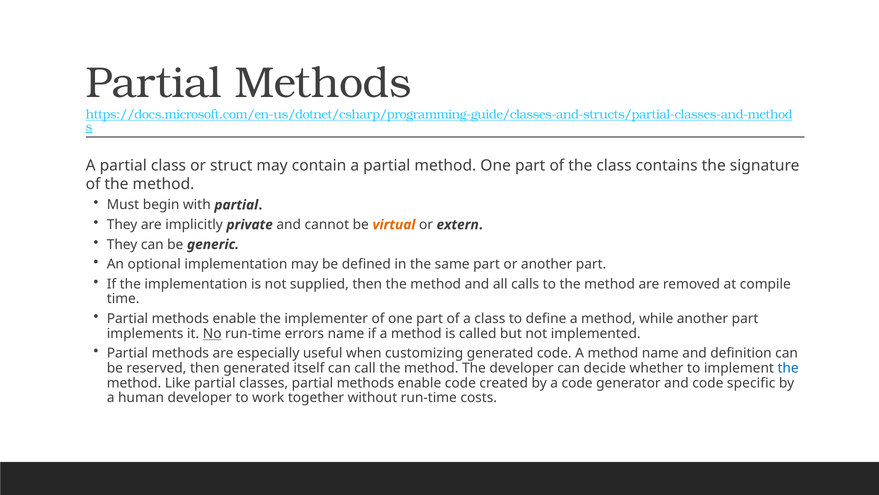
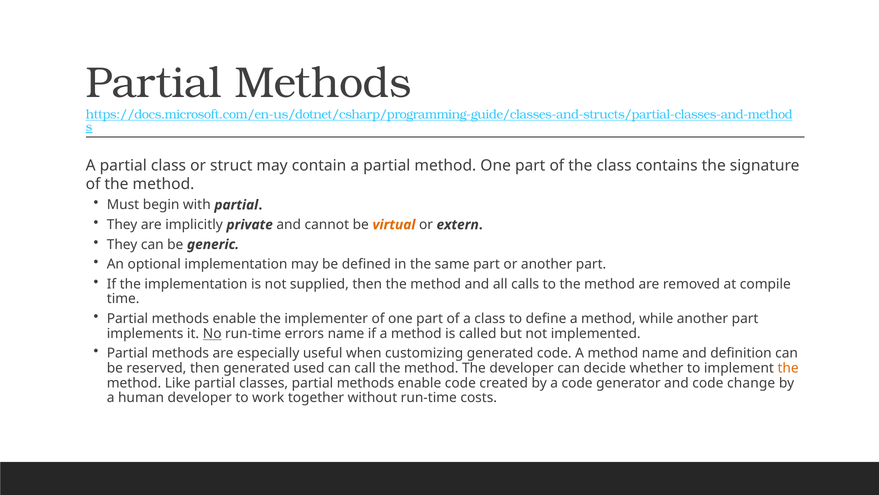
itself: itself -> used
the at (788, 368) colour: blue -> orange
specific: specific -> change
